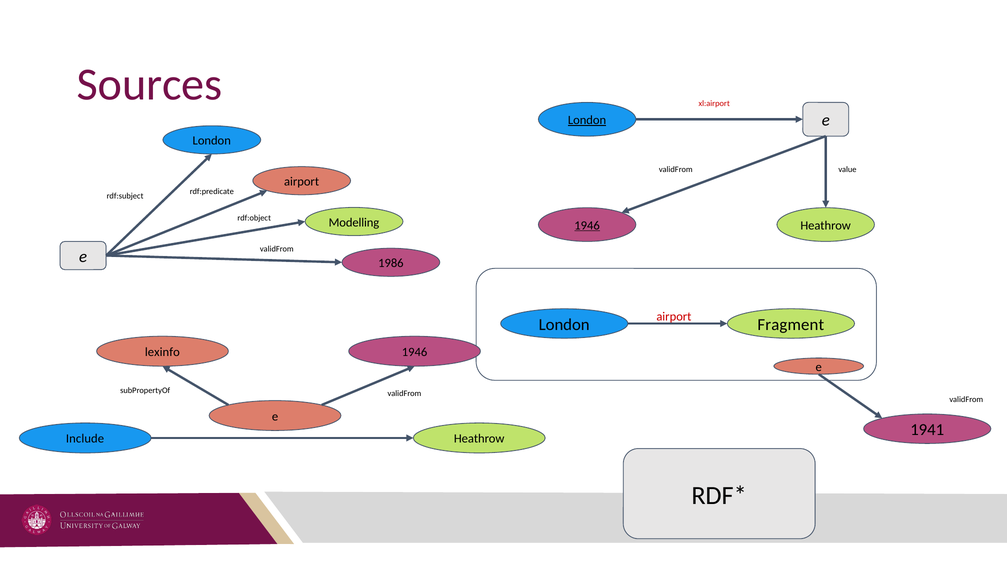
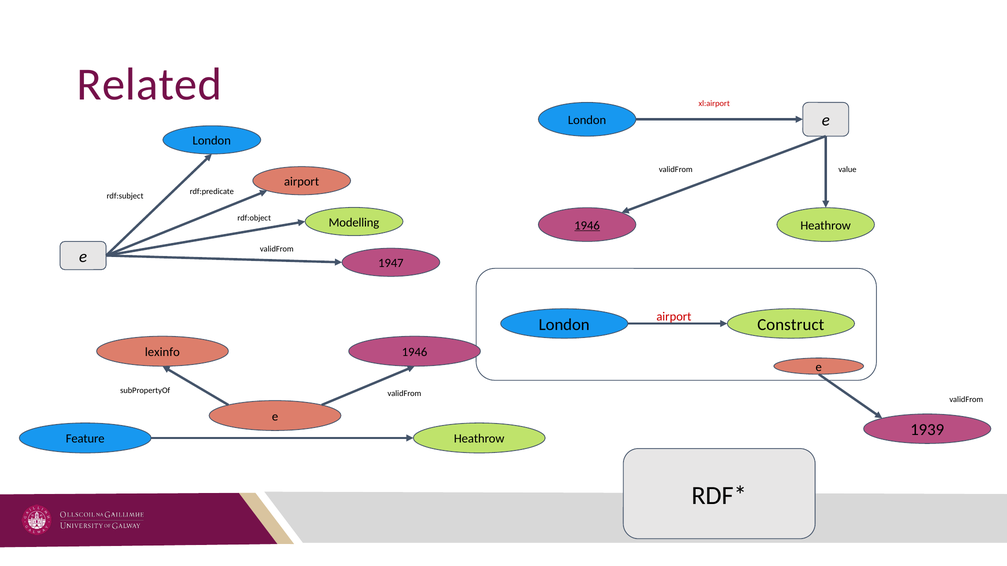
Sources: Sources -> Related
London at (587, 120) underline: present -> none
1986: 1986 -> 1947
Fragment: Fragment -> Construct
1941: 1941 -> 1939
Include: Include -> Feature
